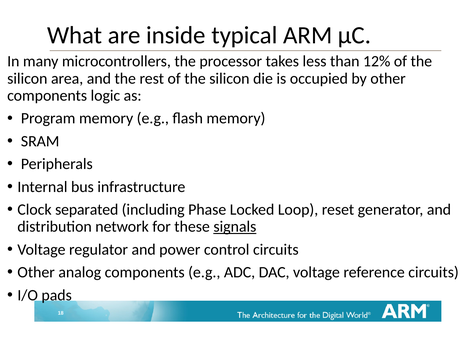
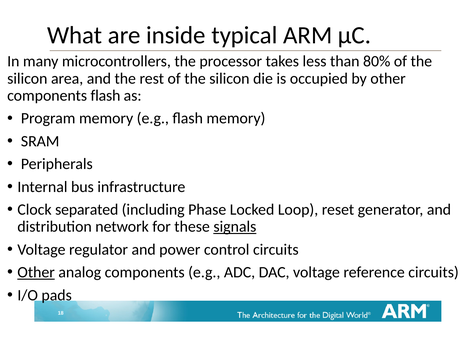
12%: 12% -> 80%
components logic: logic -> flash
Other at (36, 272) underline: none -> present
